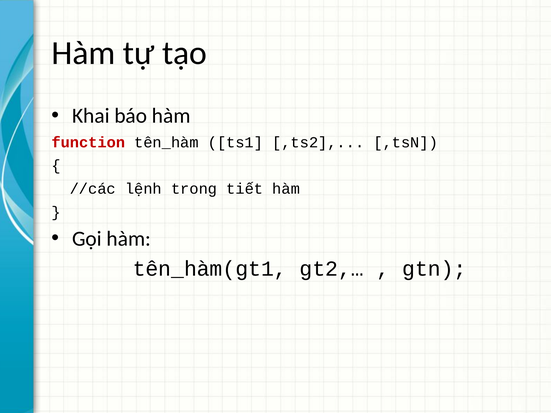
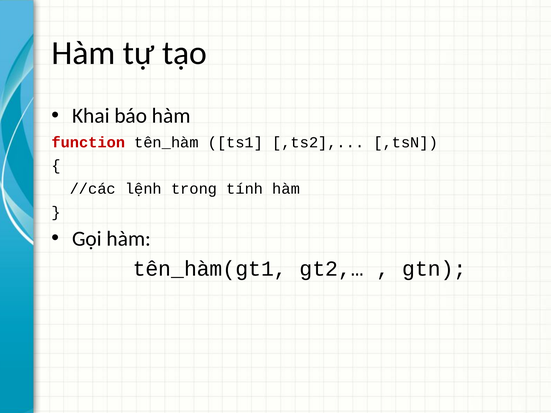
tiết: tiết -> tính
